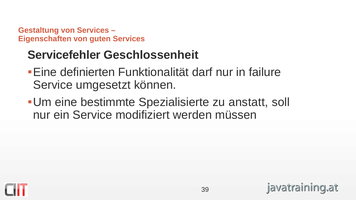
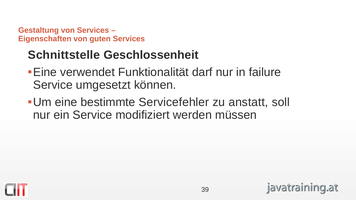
Servicefehler: Servicefehler -> Schnittstelle
definierten: definierten -> verwendet
Spezialisierte: Spezialisierte -> Servicefehler
